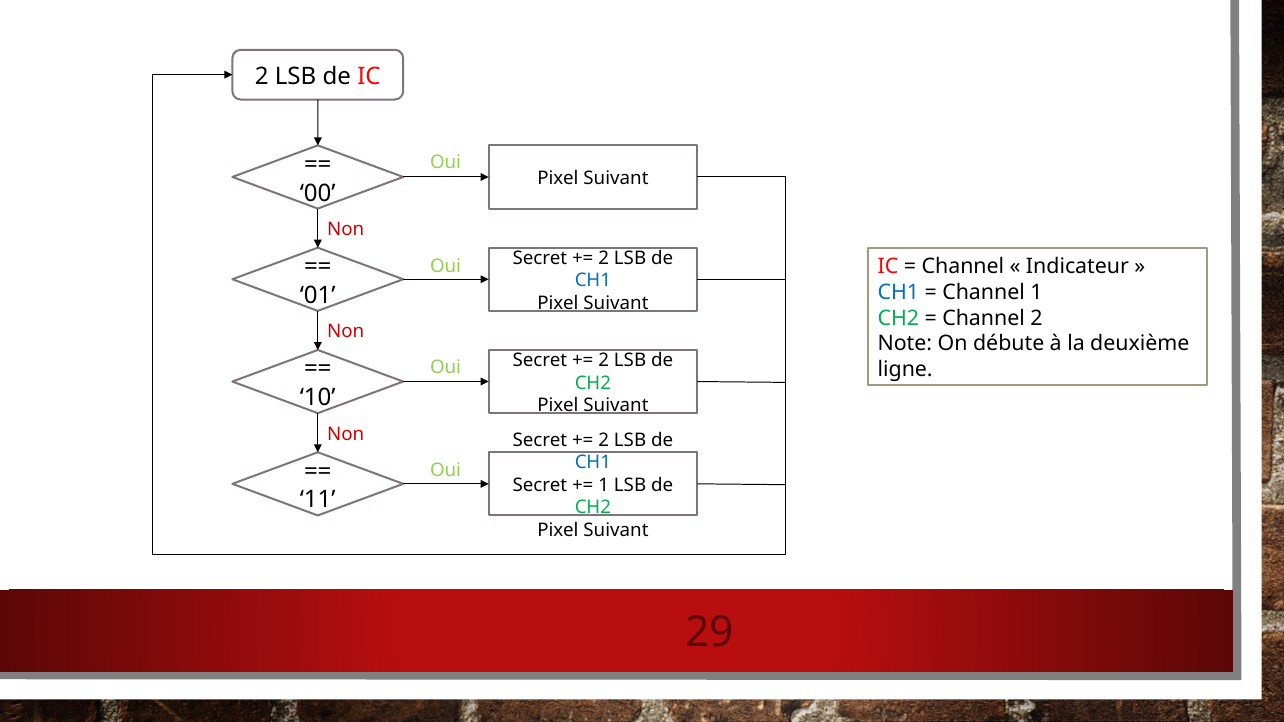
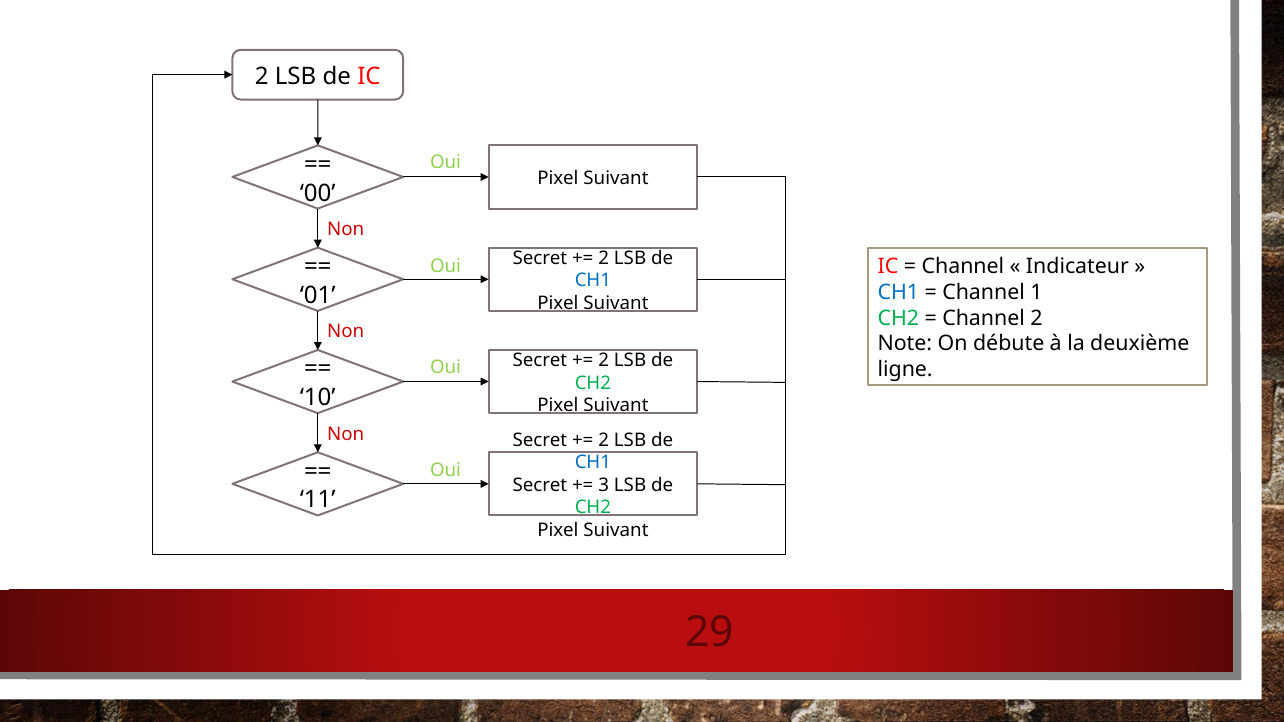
1 at (604, 485): 1 -> 3
